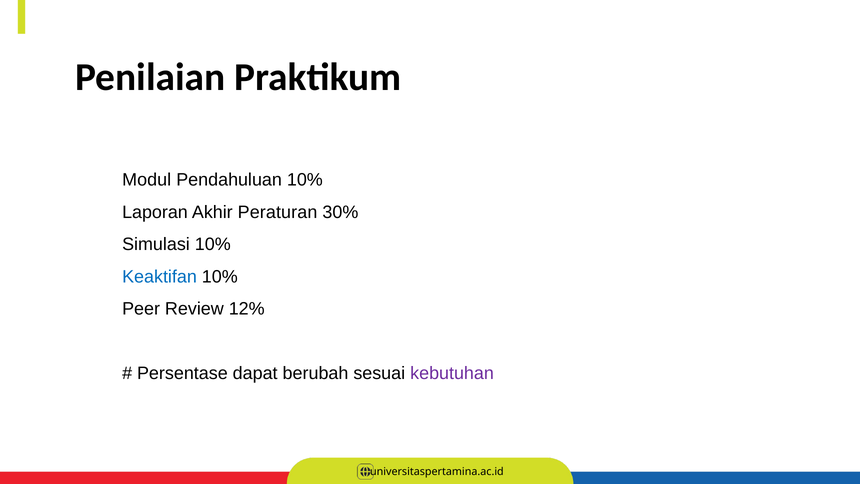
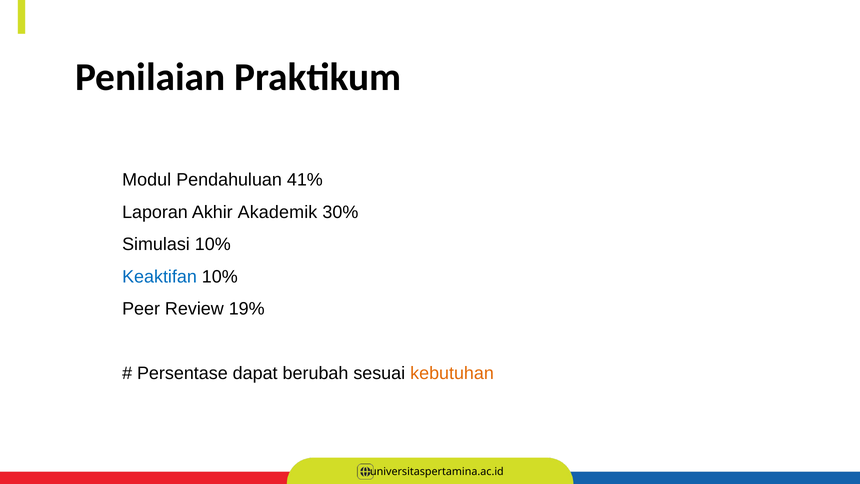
Pendahuluan 10%: 10% -> 41%
Peraturan: Peraturan -> Akademik
12%: 12% -> 19%
kebutuhan colour: purple -> orange
